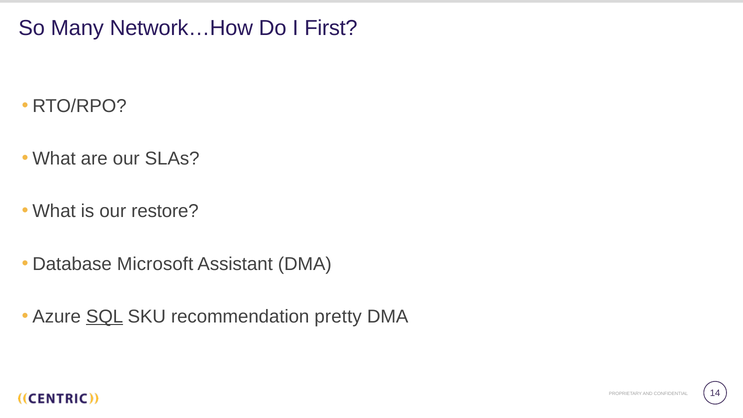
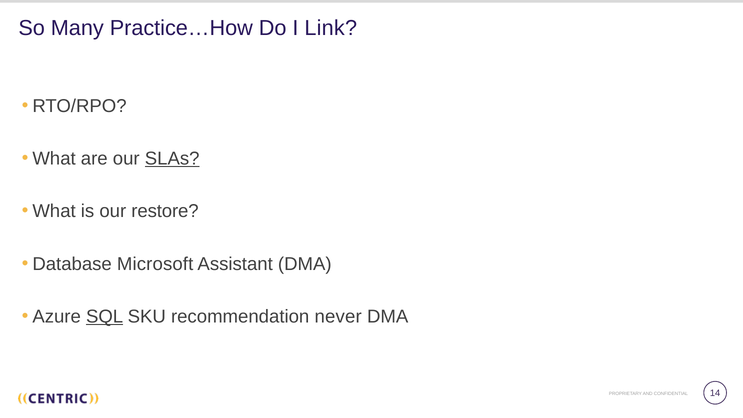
Network…How: Network…How -> Practice…How
First: First -> Link
SLAs underline: none -> present
pretty: pretty -> never
